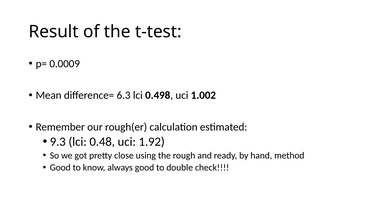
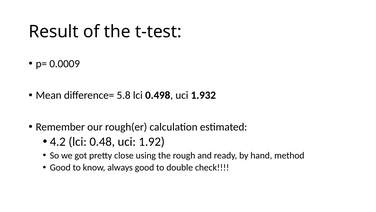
6.3: 6.3 -> 5.8
1.002: 1.002 -> 1.932
9.3: 9.3 -> 4.2
